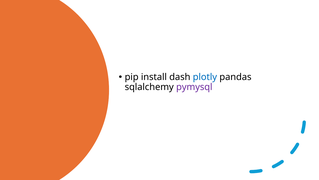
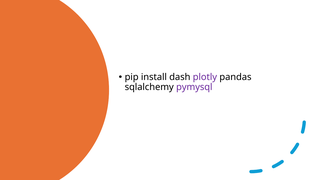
plotly colour: blue -> purple
